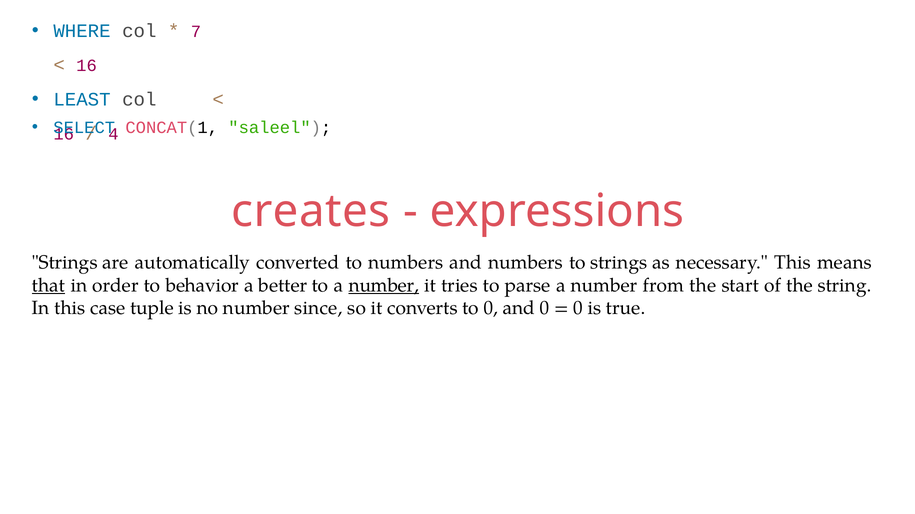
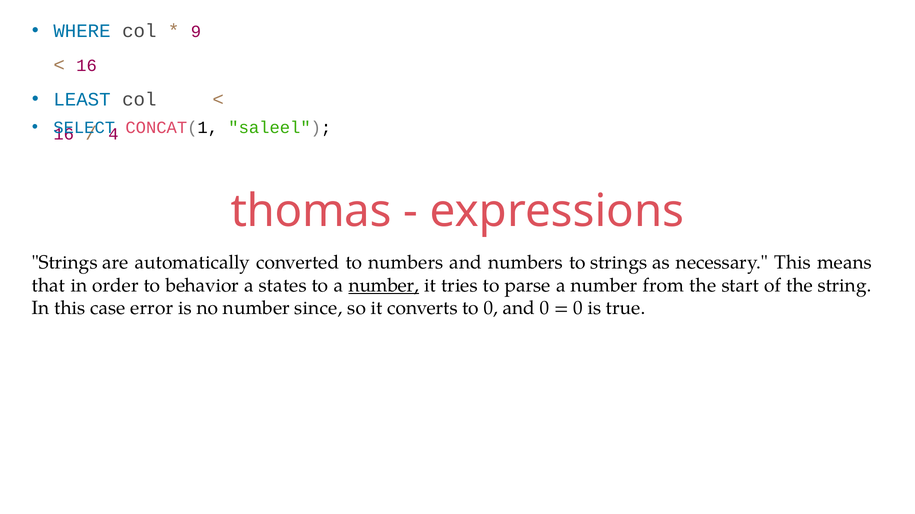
7: 7 -> 9
creates: creates -> thomas
that underline: present -> none
better: better -> states
tuple: tuple -> error
